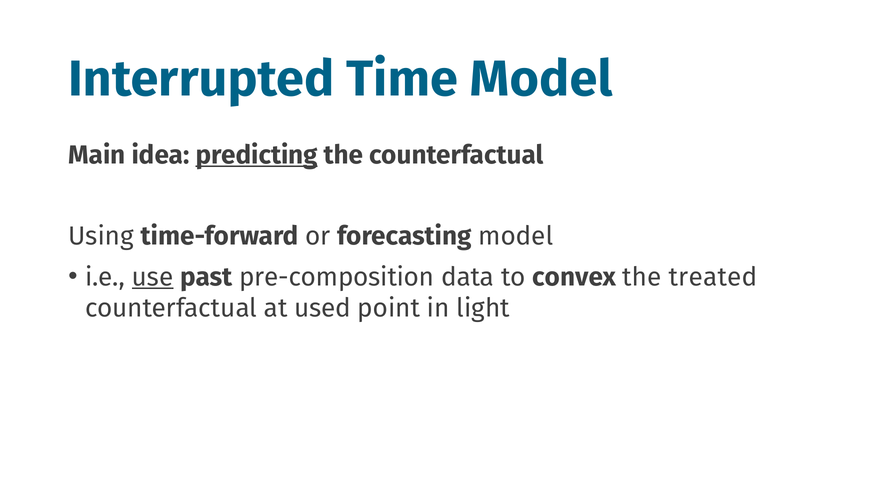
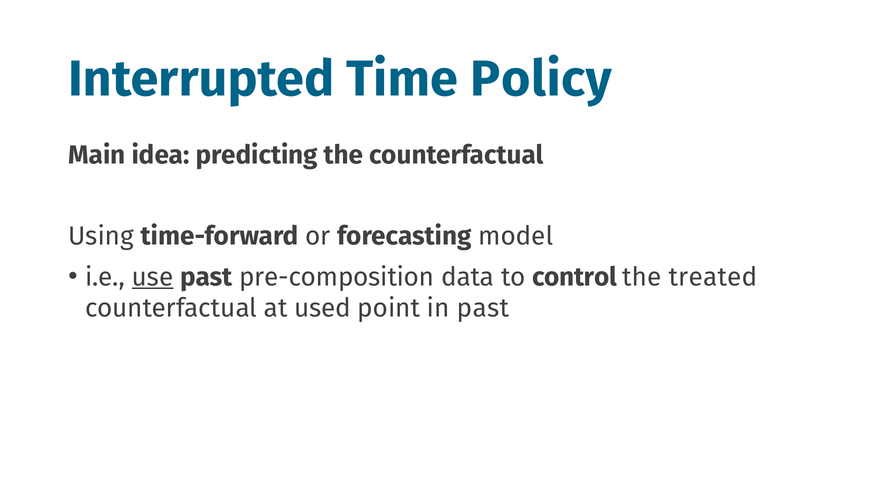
Time Model: Model -> Policy
predicting underline: present -> none
convex: convex -> control
in light: light -> past
